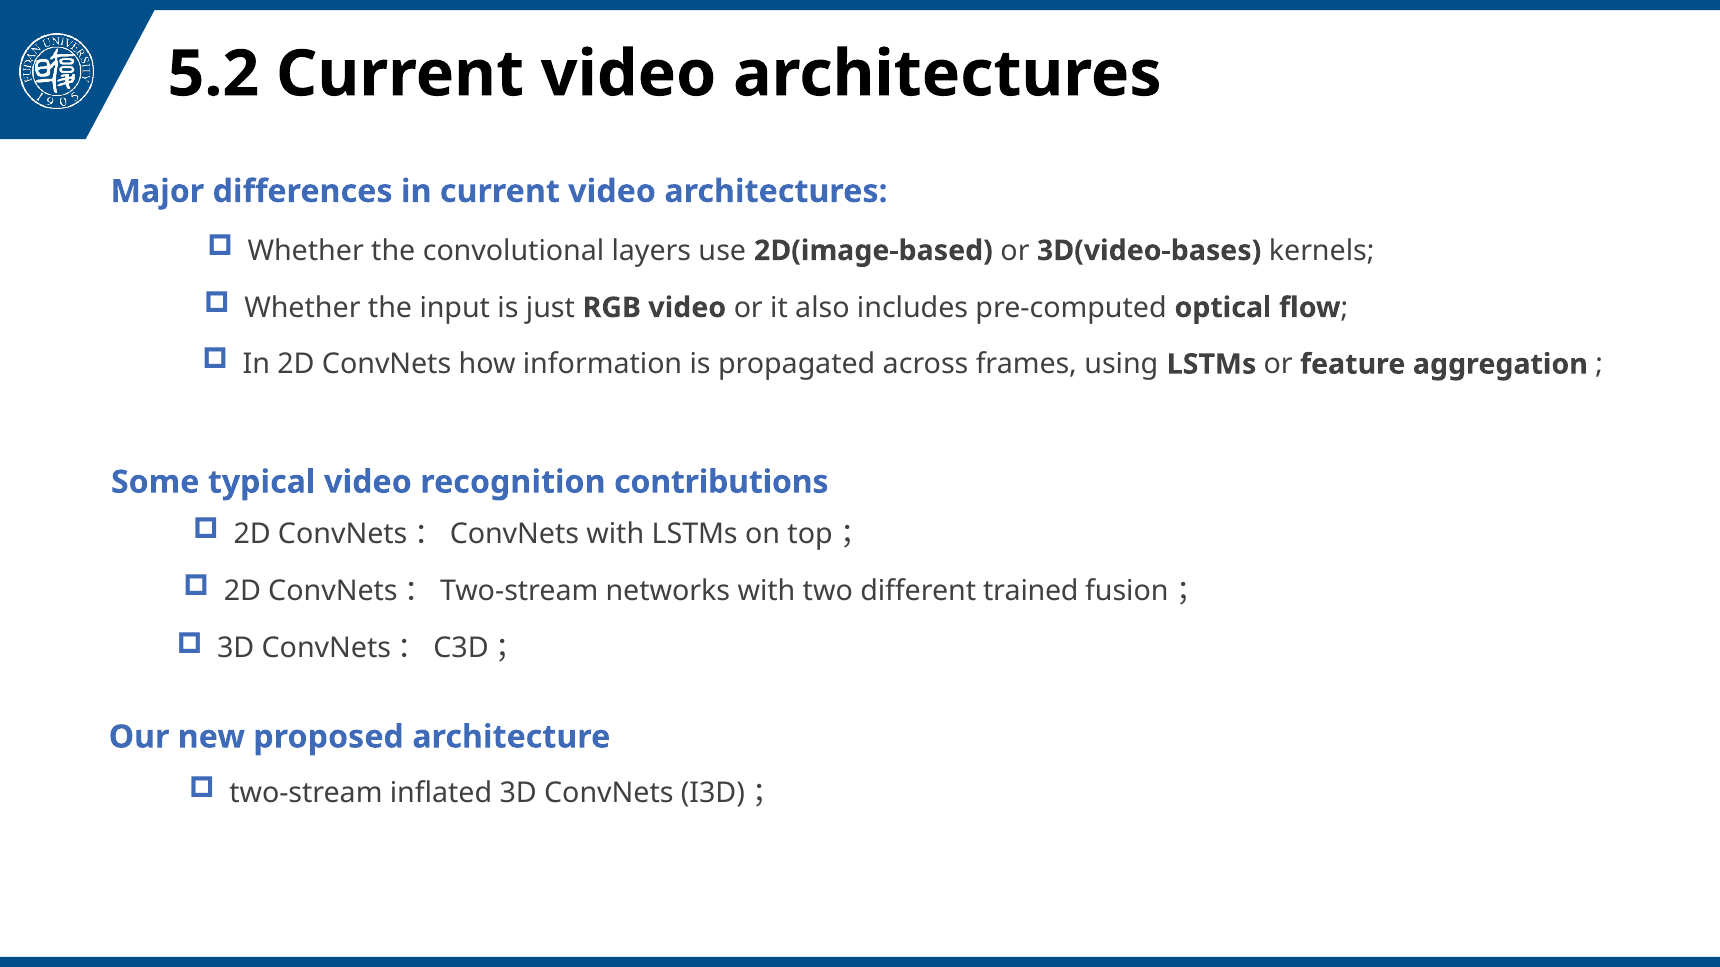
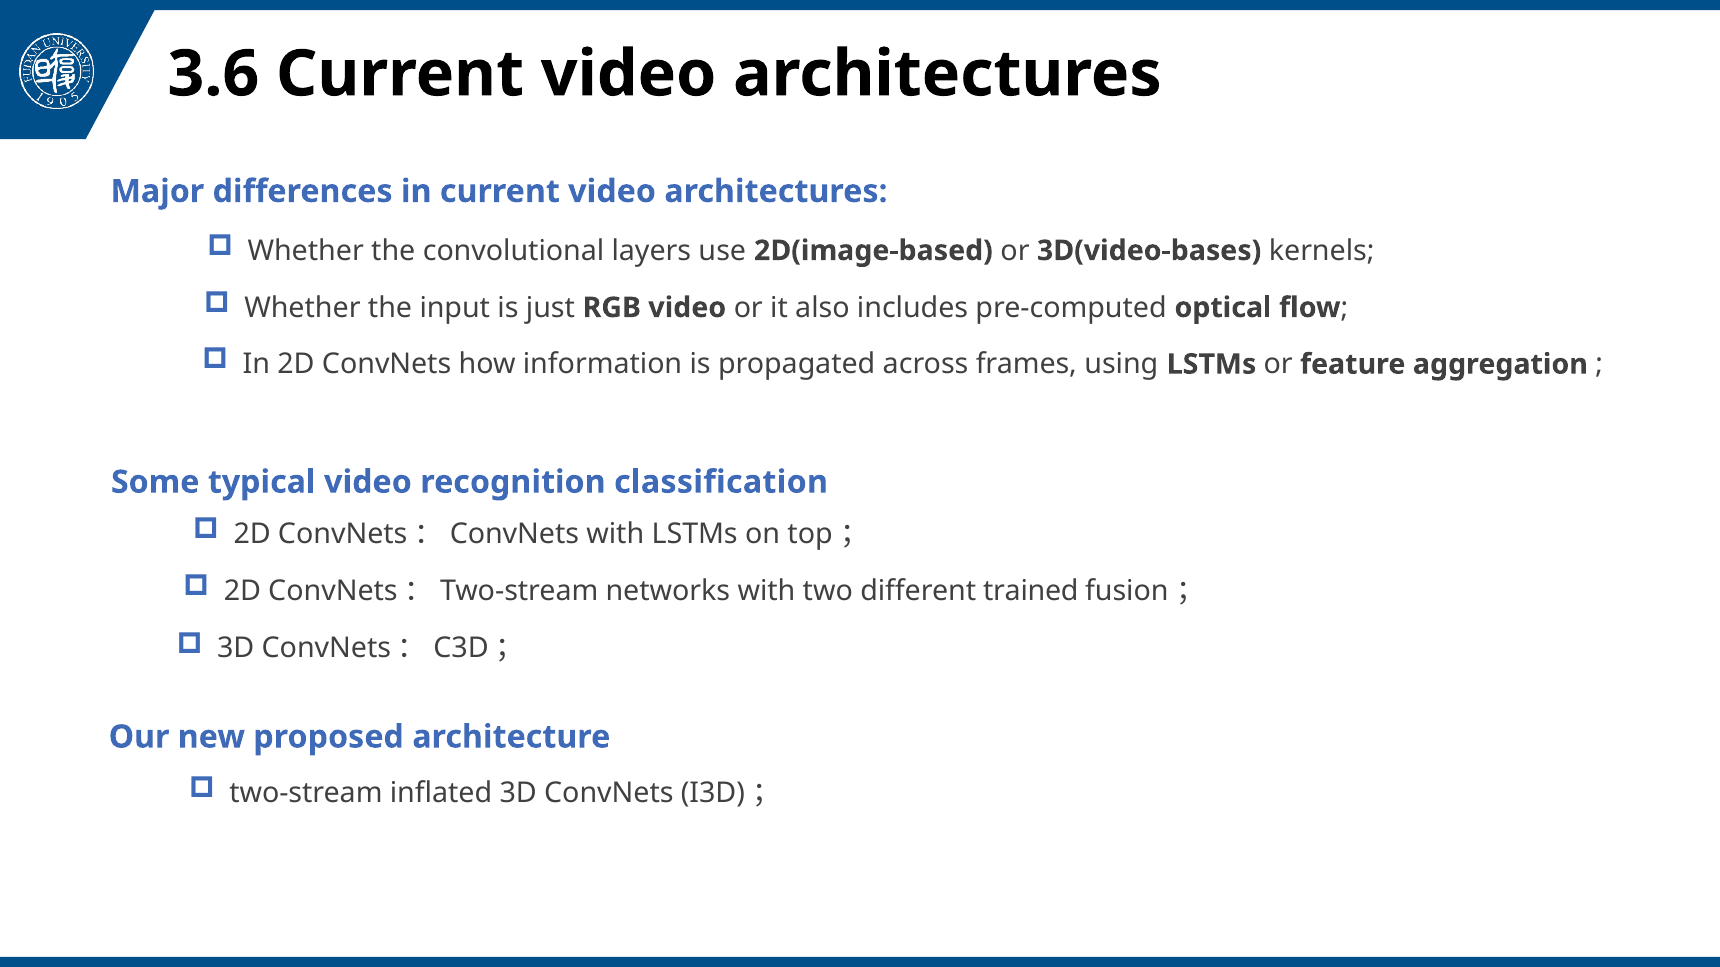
5.2: 5.2 -> 3.6
contributions: contributions -> classification
